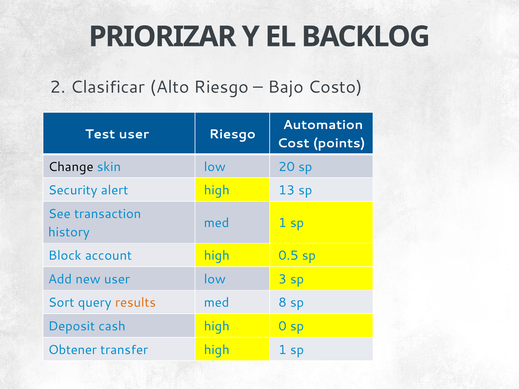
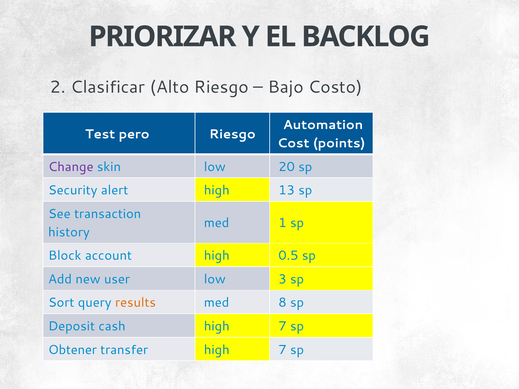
Test user: user -> pero
Change colour: black -> purple
cash high 0: 0 -> 7
transfer high 1: 1 -> 7
